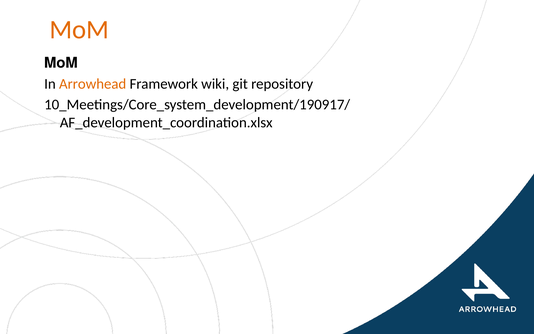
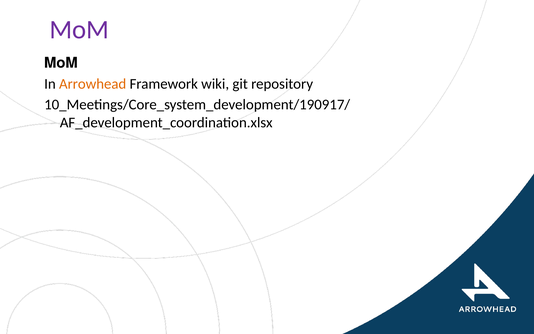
MoM at (79, 30) colour: orange -> purple
